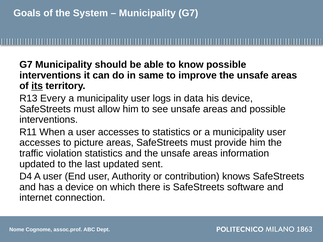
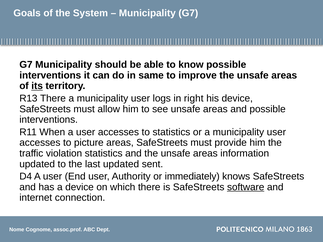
R13 Every: Every -> There
data: data -> right
contribution: contribution -> immediately
software underline: none -> present
